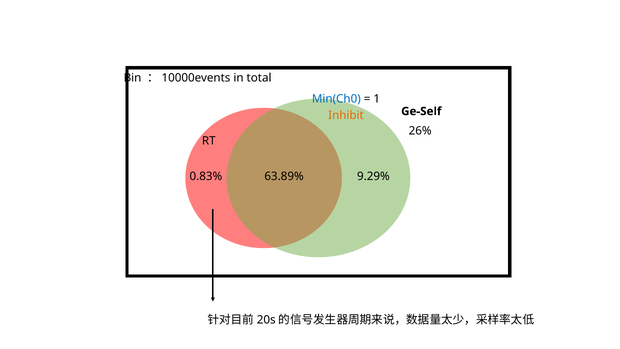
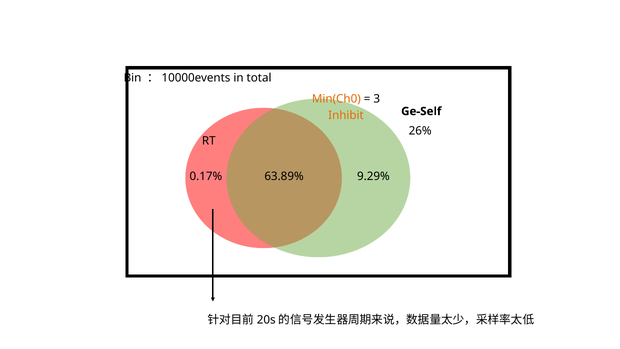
Min(Ch0 colour: blue -> orange
1: 1 -> 3
0.83%: 0.83% -> 0.17%
